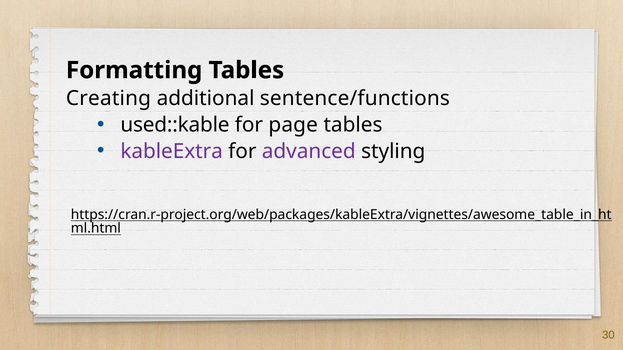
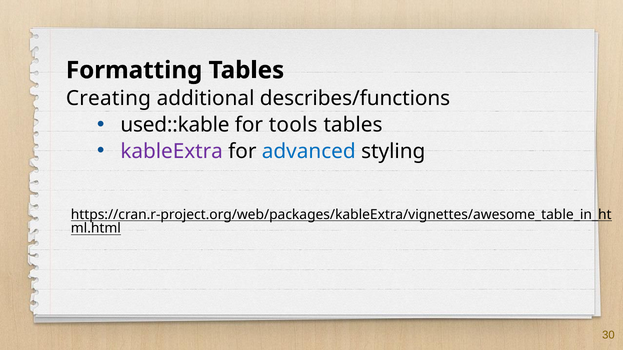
sentence/functions: sentence/functions -> describes/functions
page: page -> tools
advanced colour: purple -> blue
